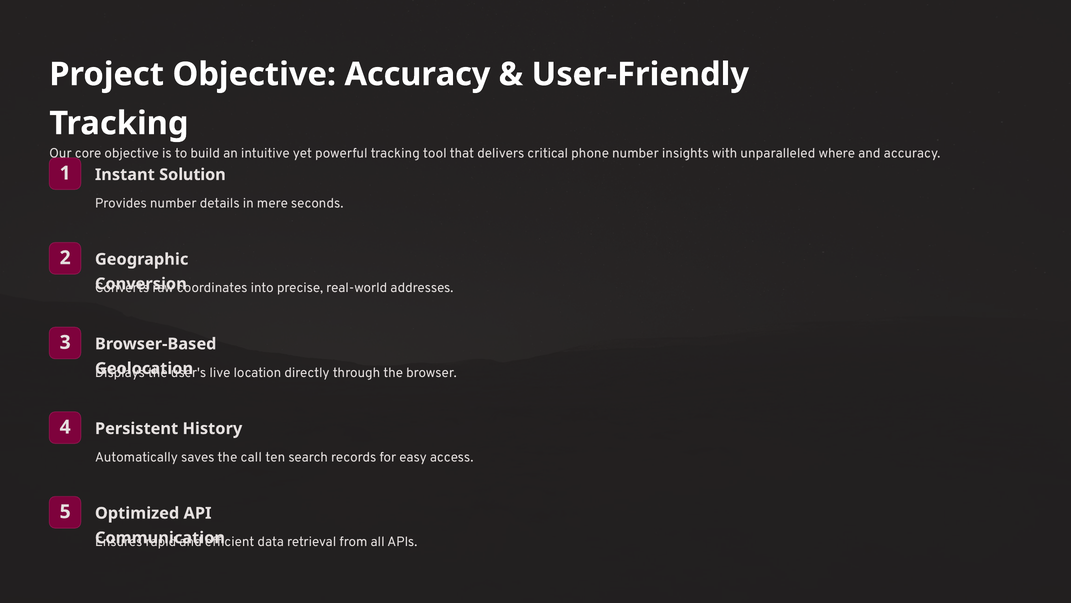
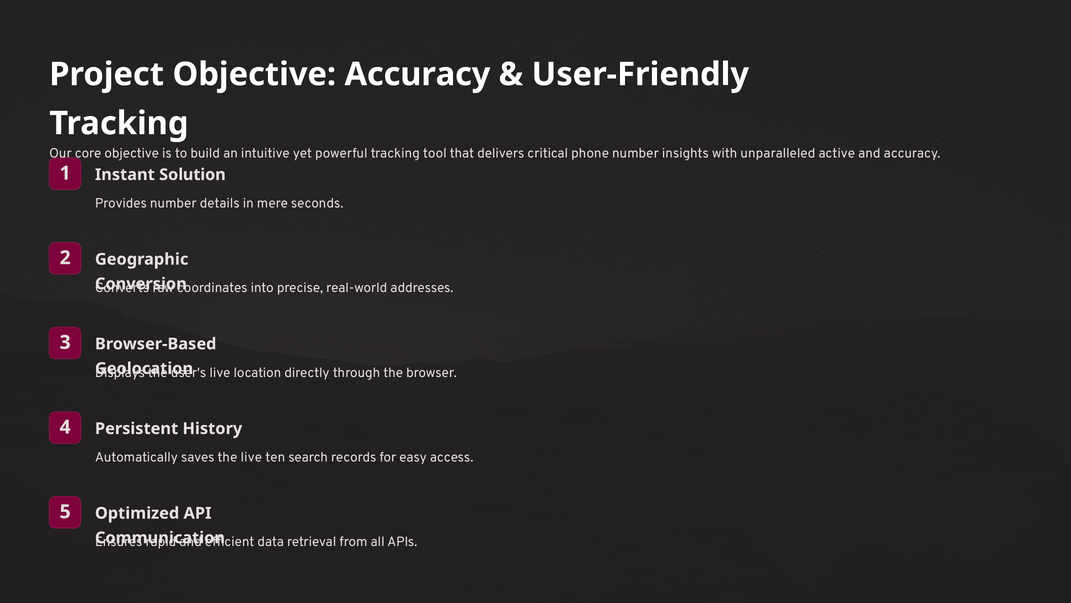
where: where -> active
the call: call -> live
